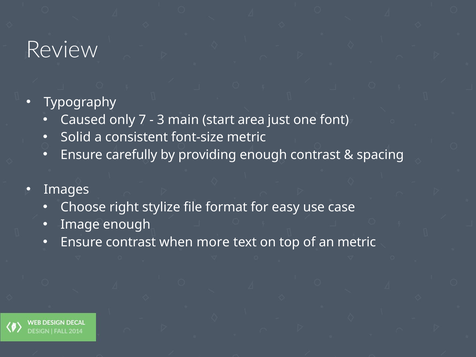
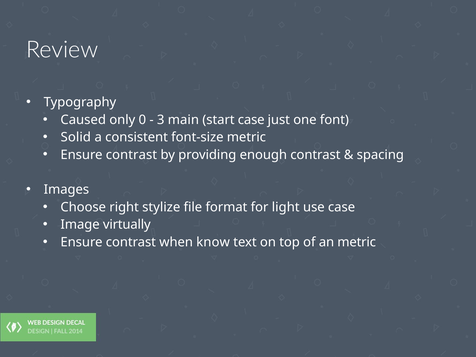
7: 7 -> 0
start area: area -> case
carefully at (132, 155): carefully -> contrast
easy: easy -> light
Image enough: enough -> virtually
more: more -> know
